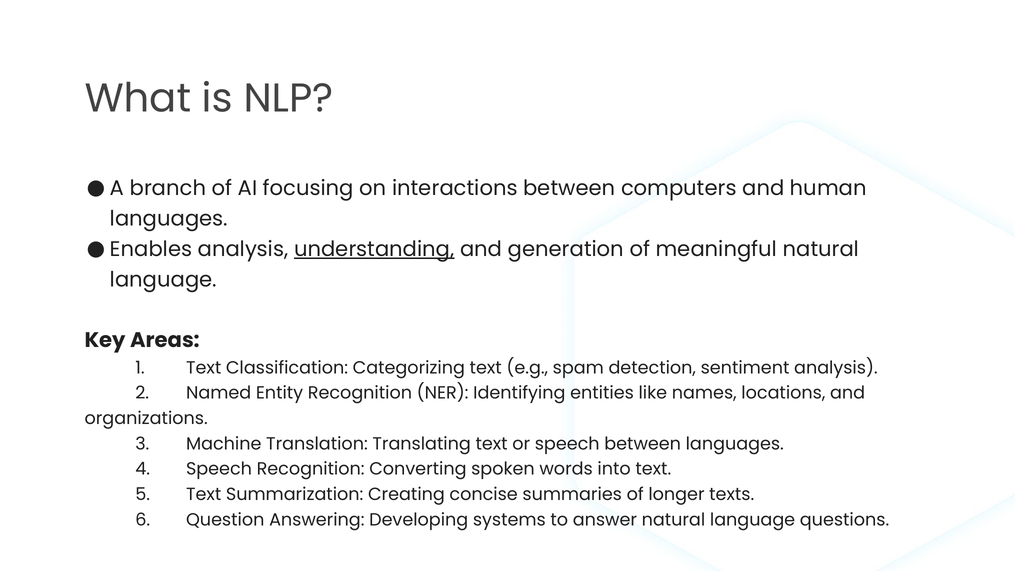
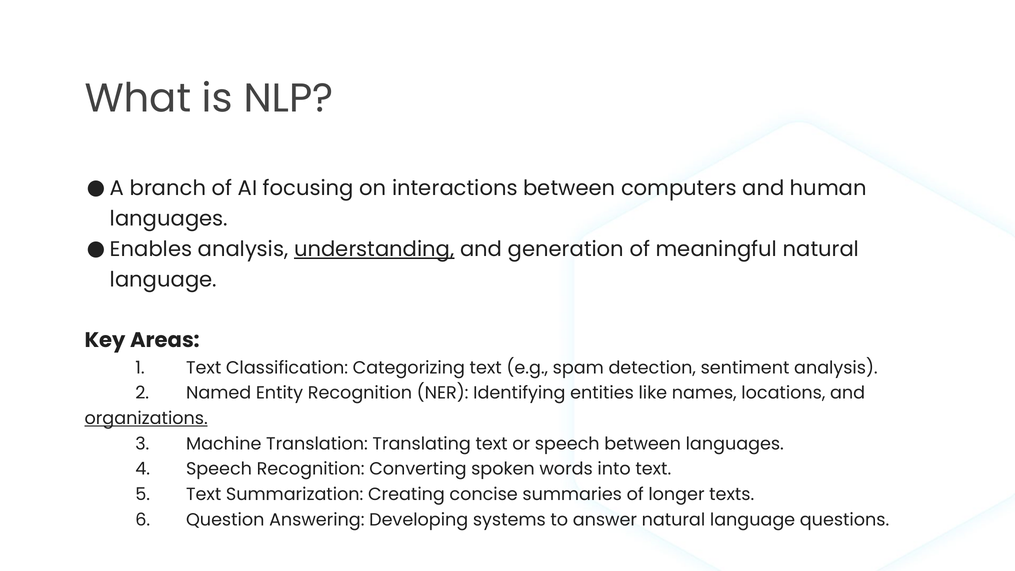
organizations underline: none -> present
